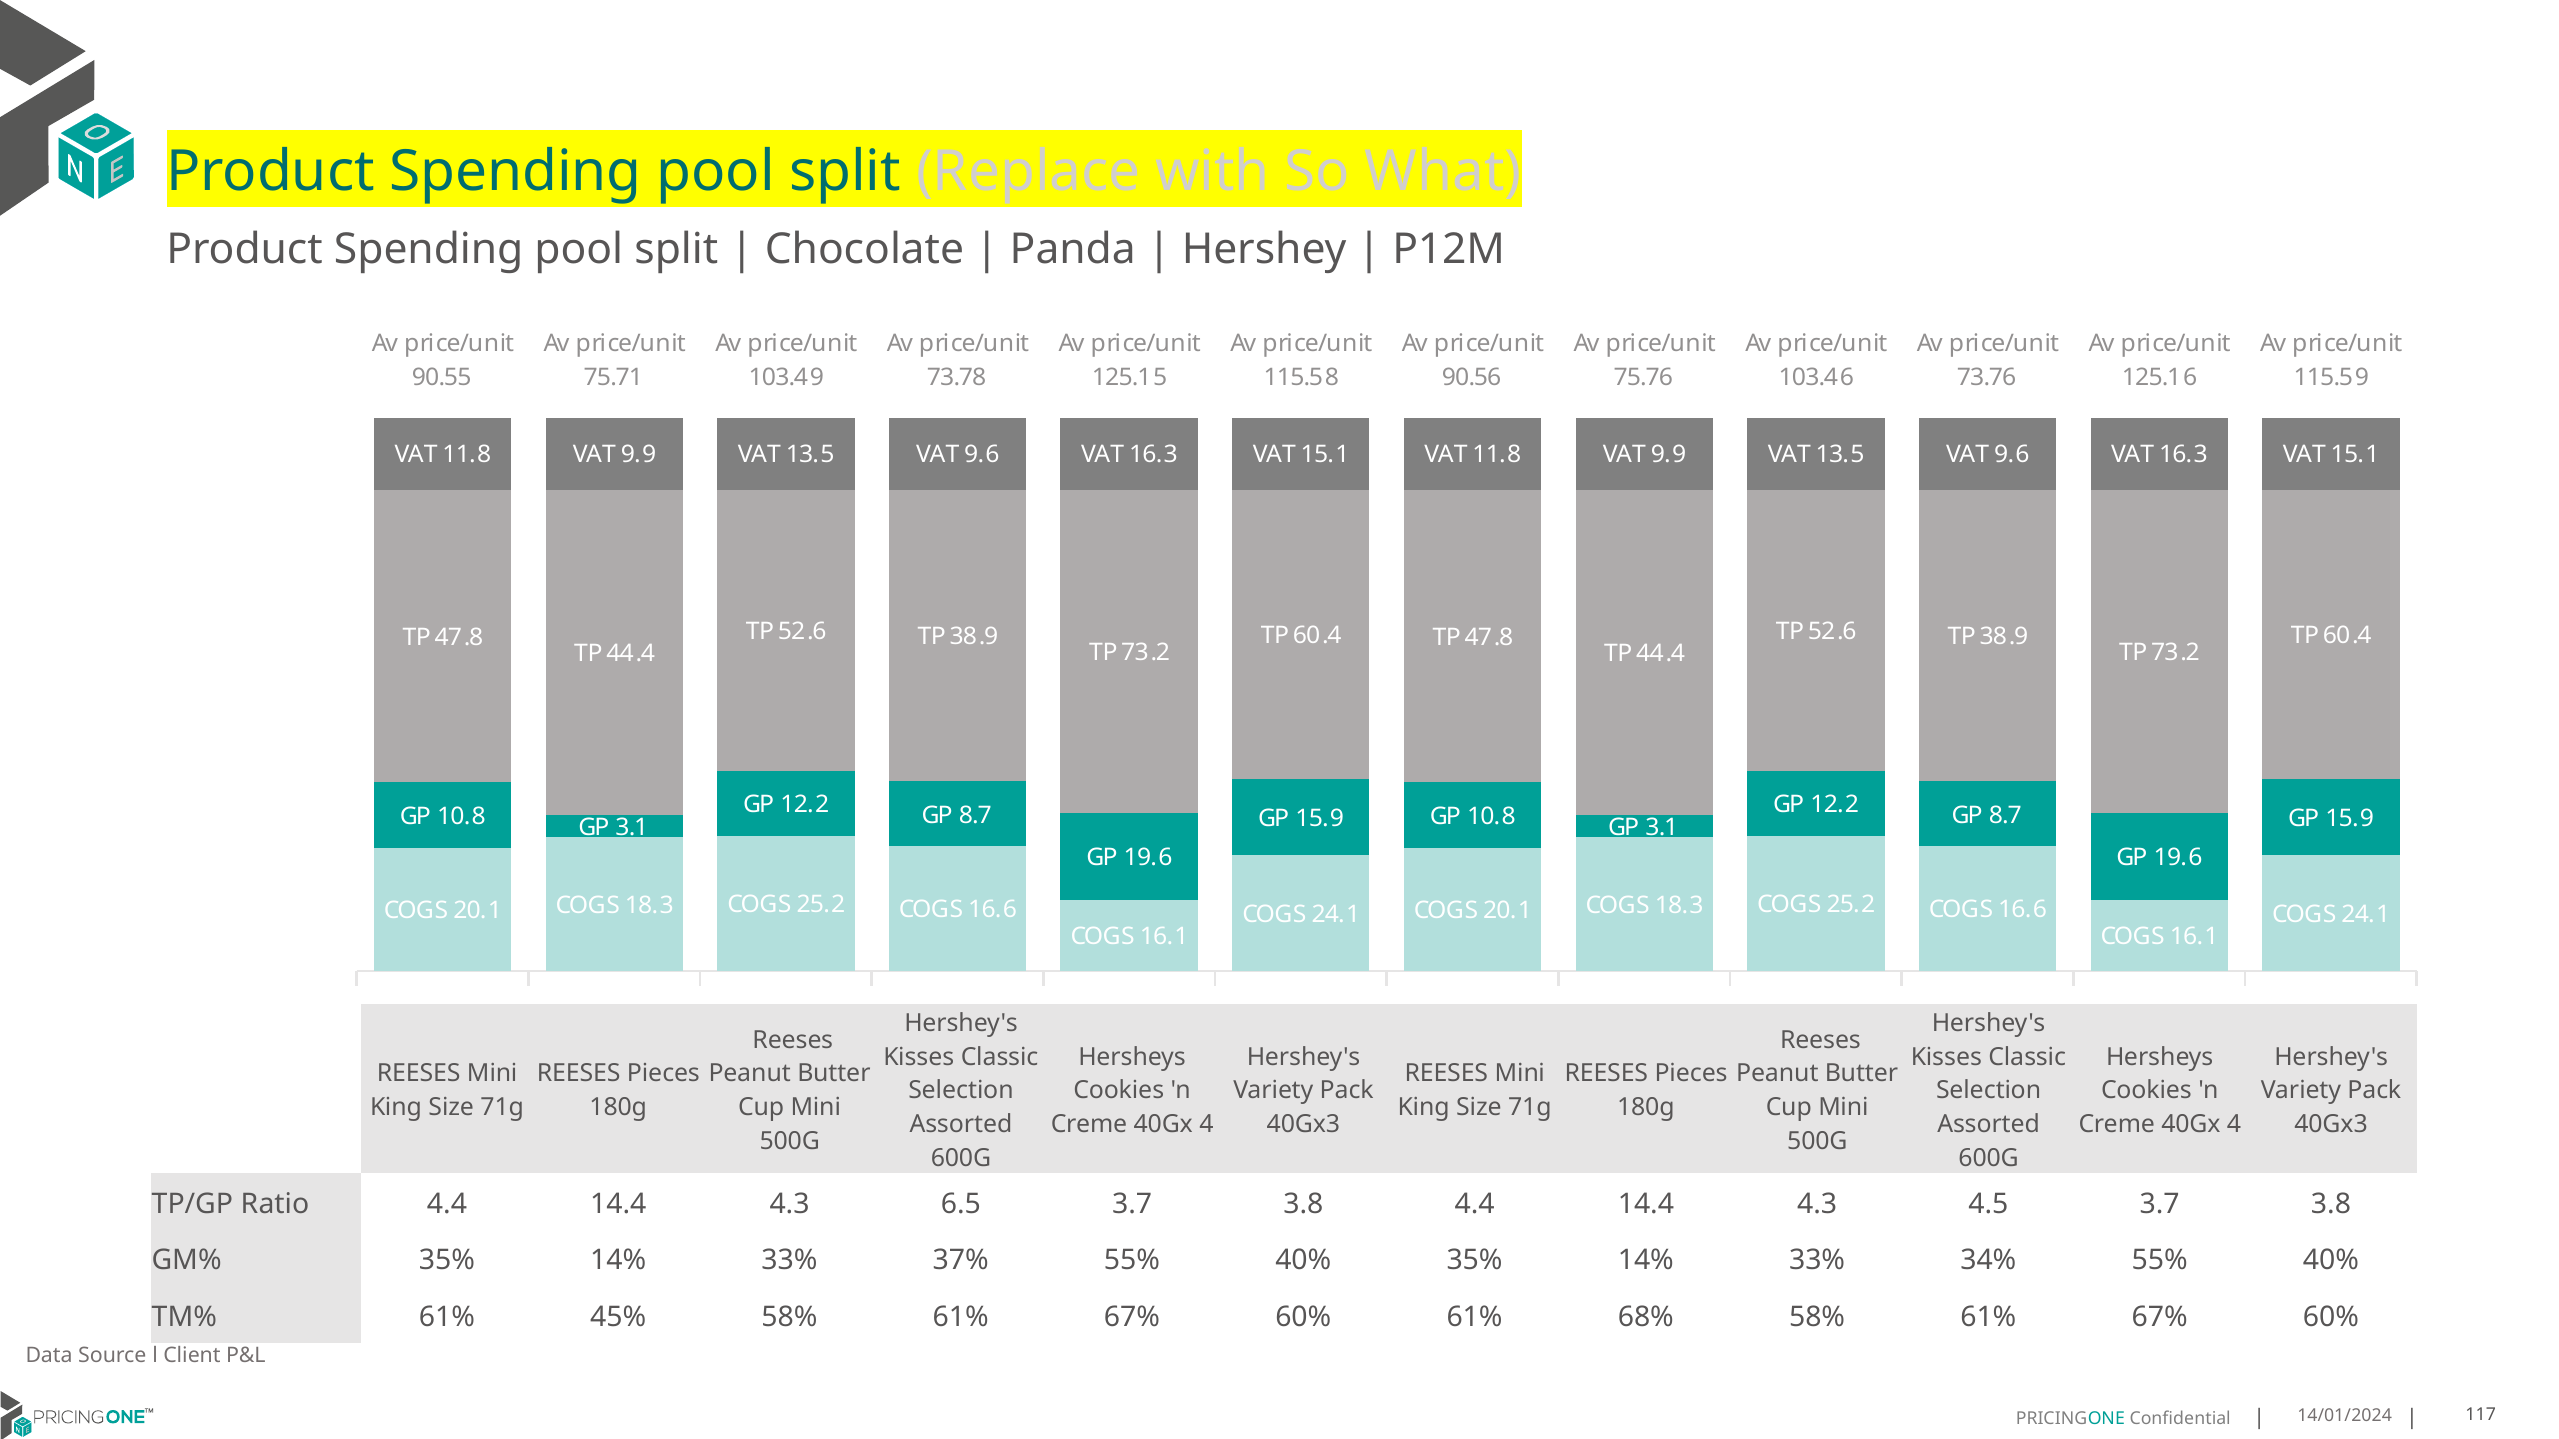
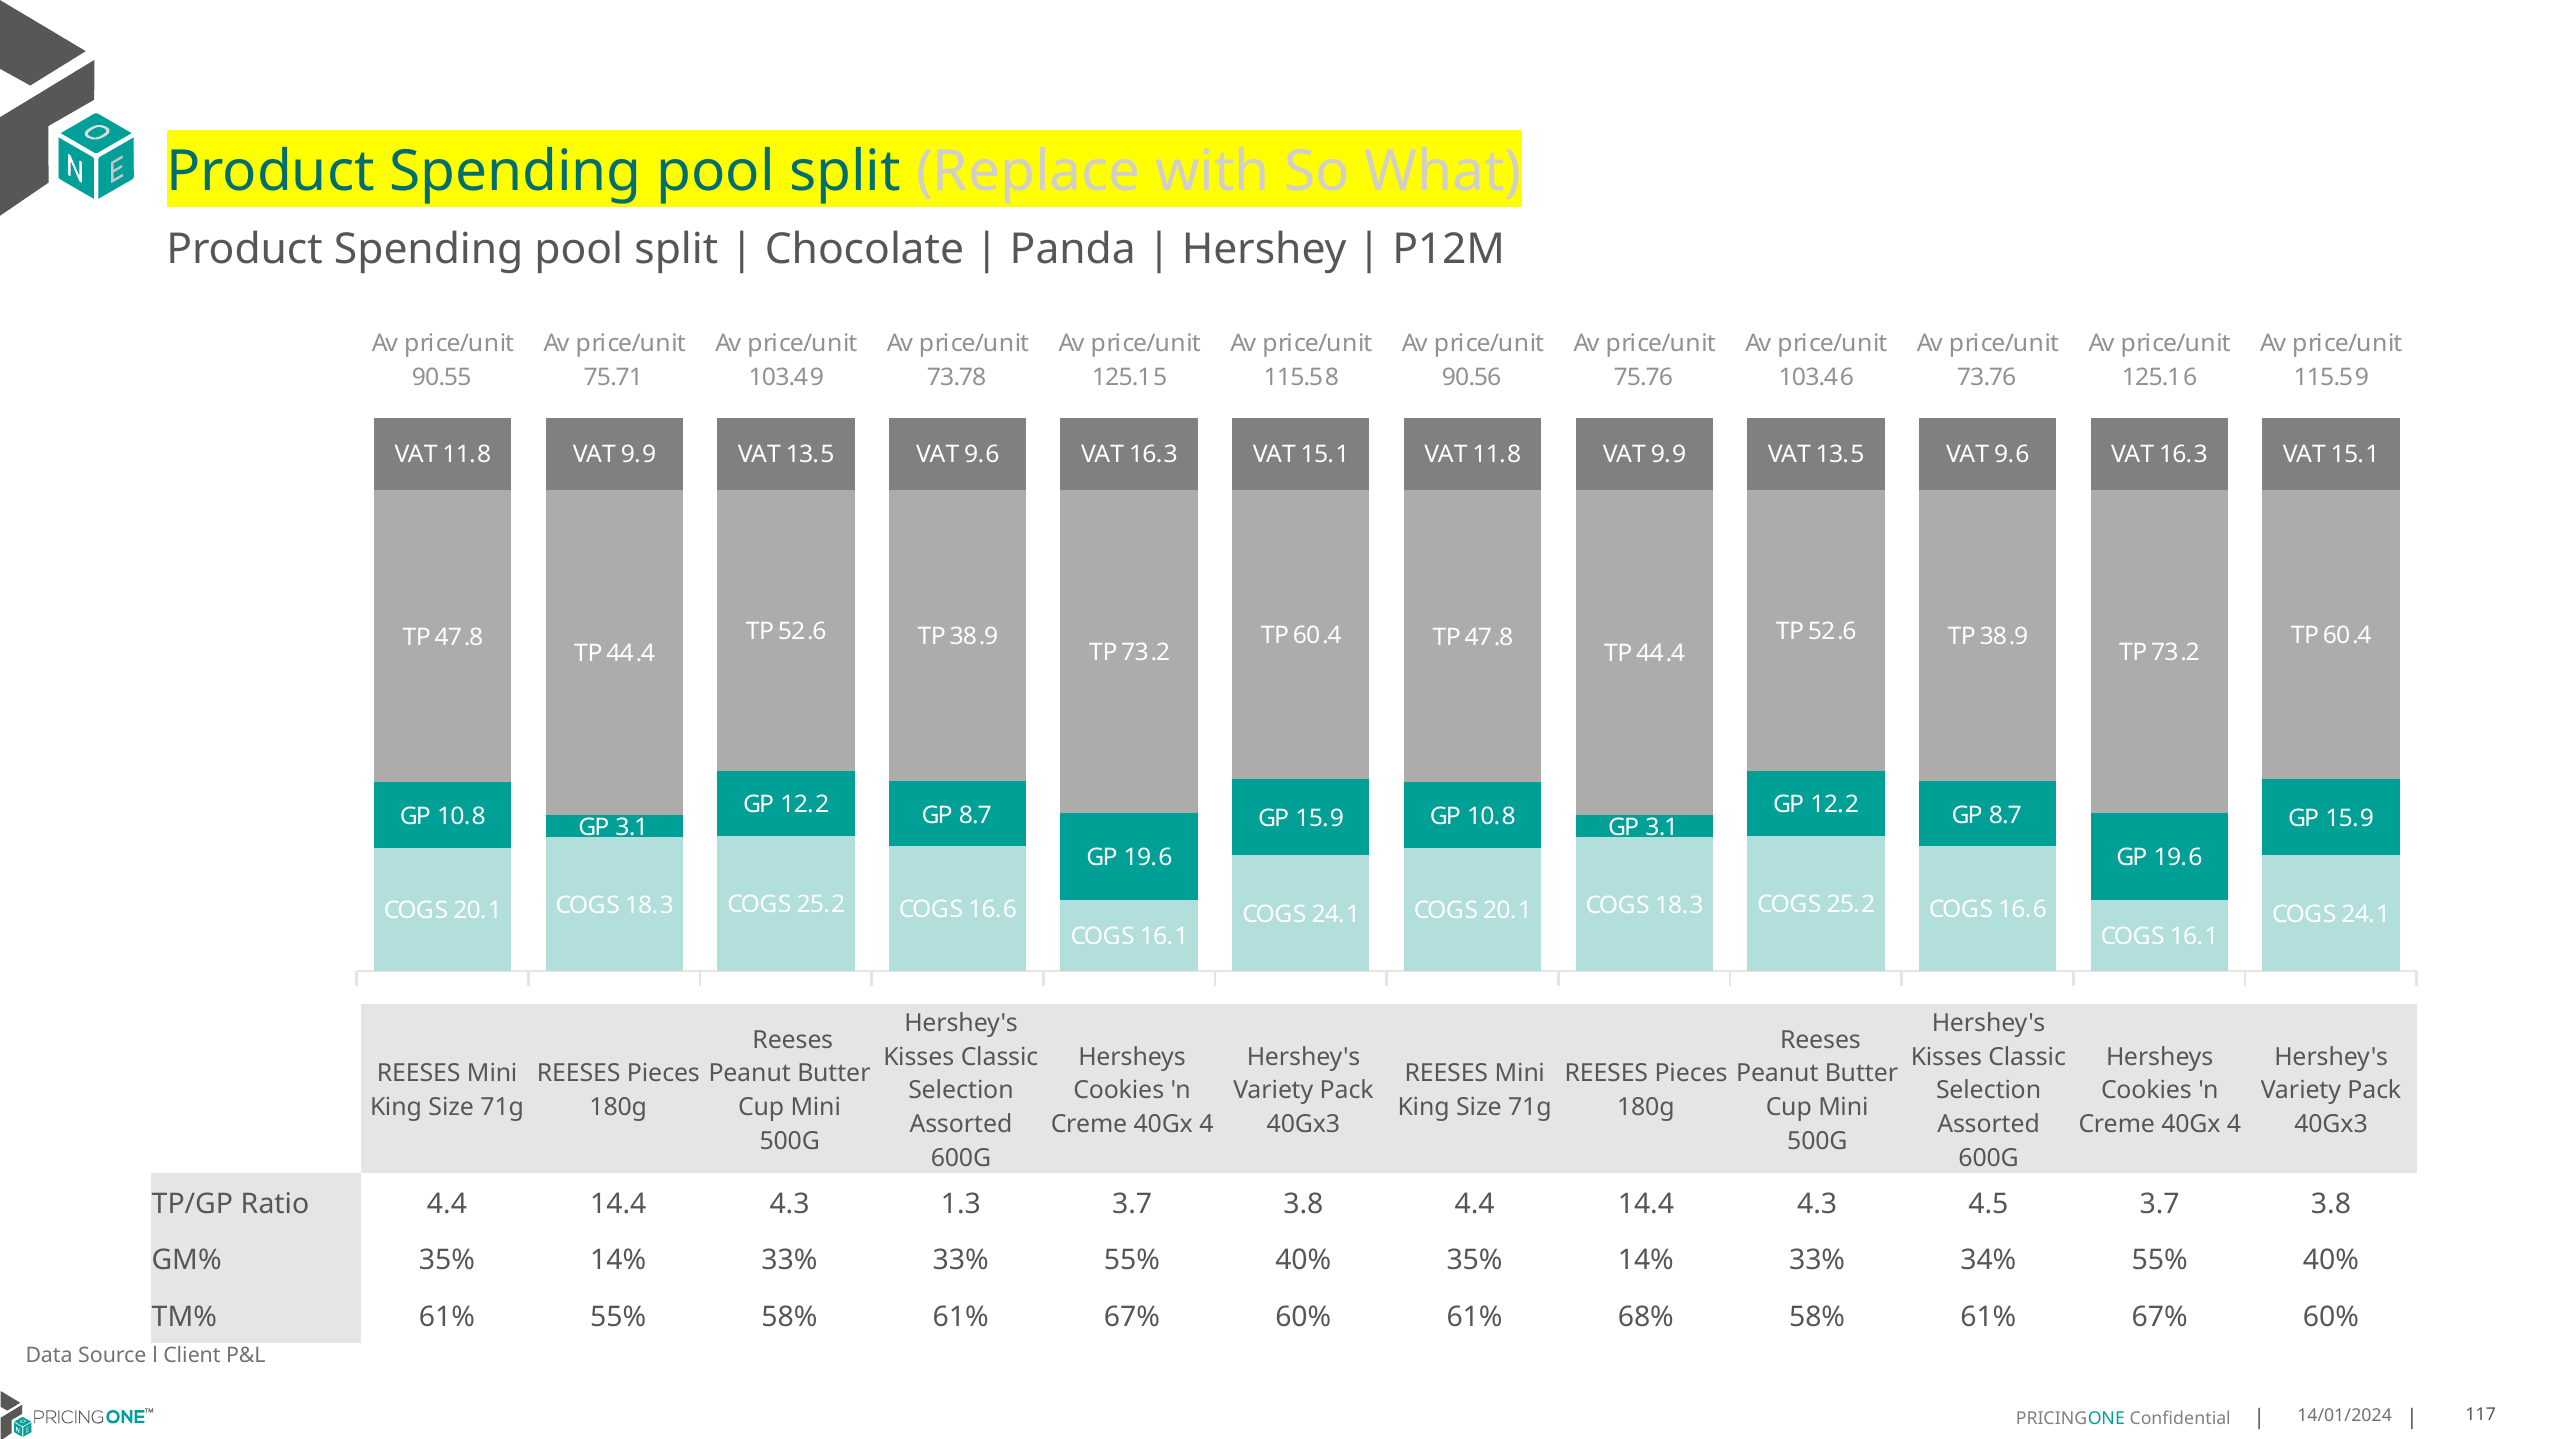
6.5: 6.5 -> 1.3
33% 37%: 37% -> 33%
61% 45%: 45% -> 55%
